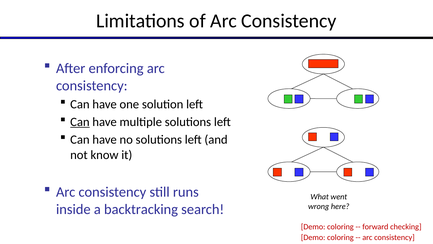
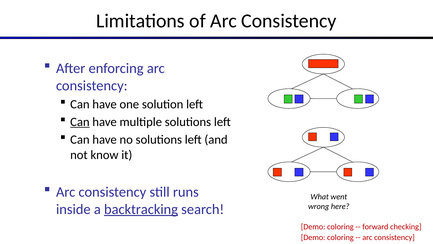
backtracking underline: none -> present
